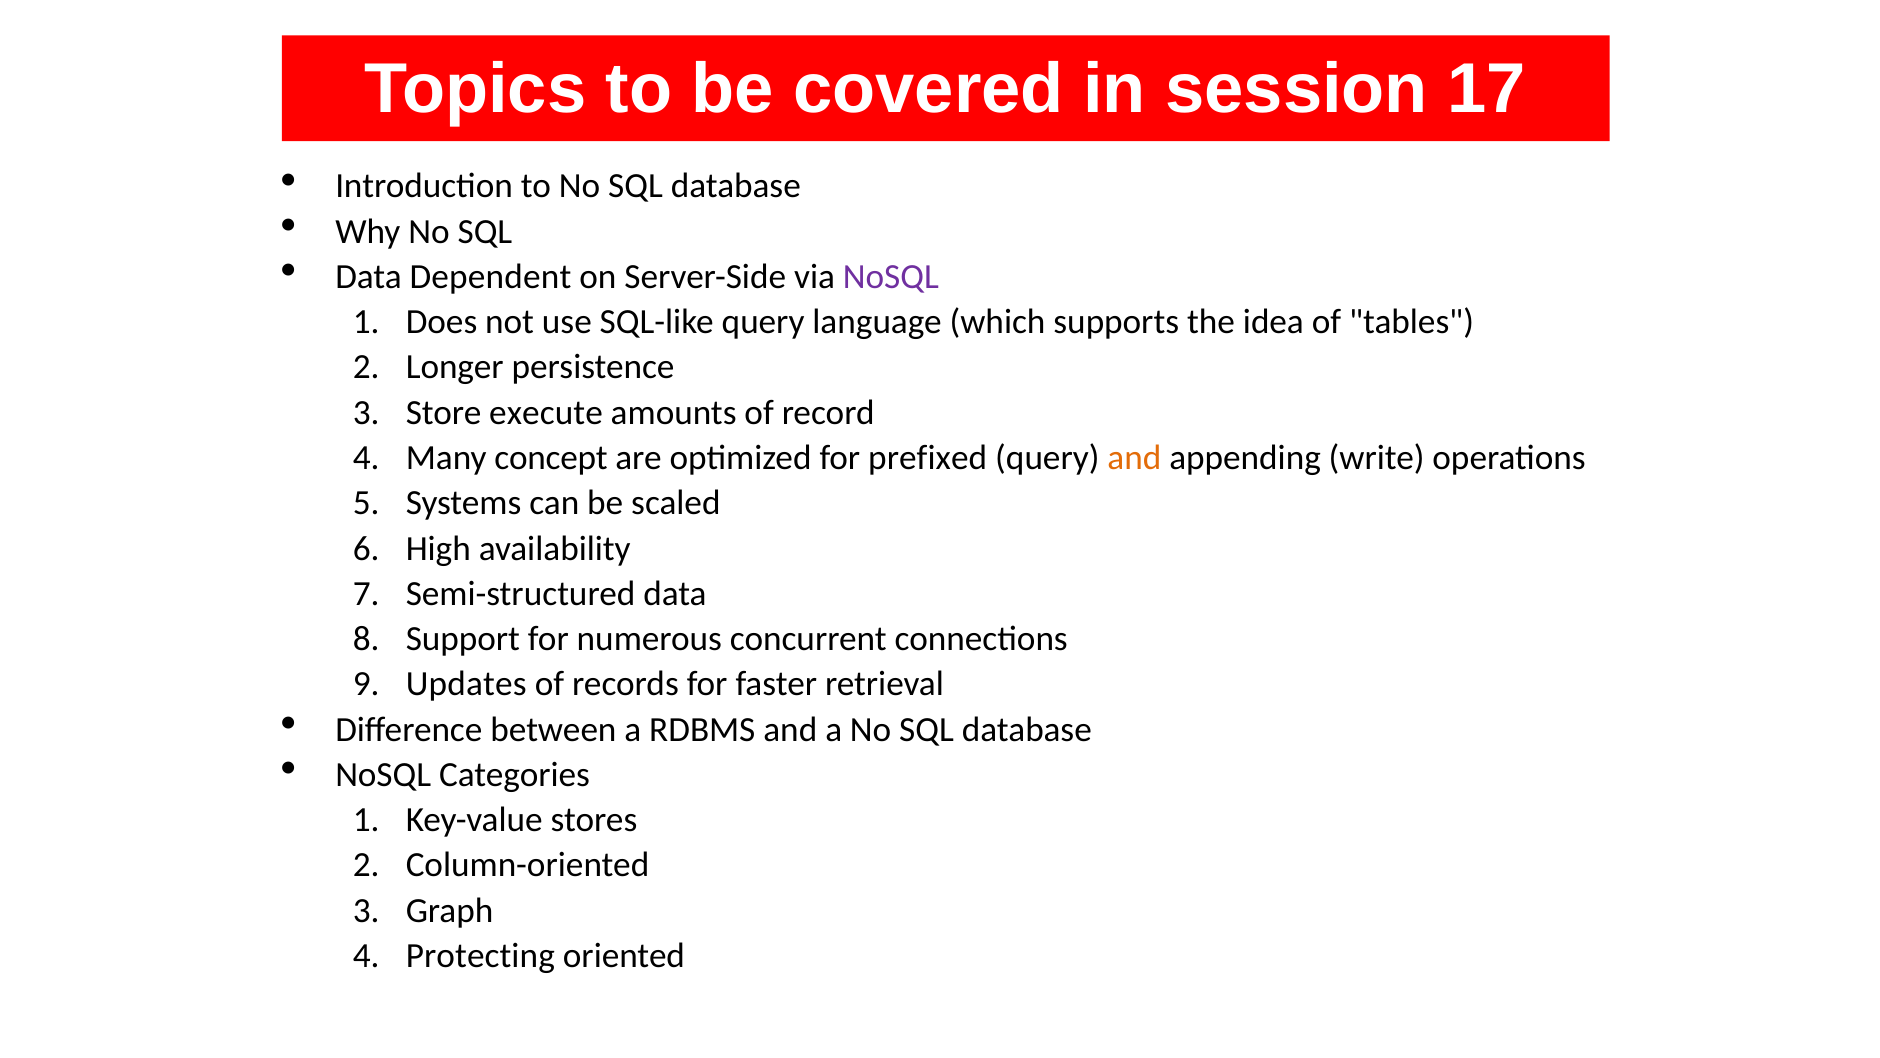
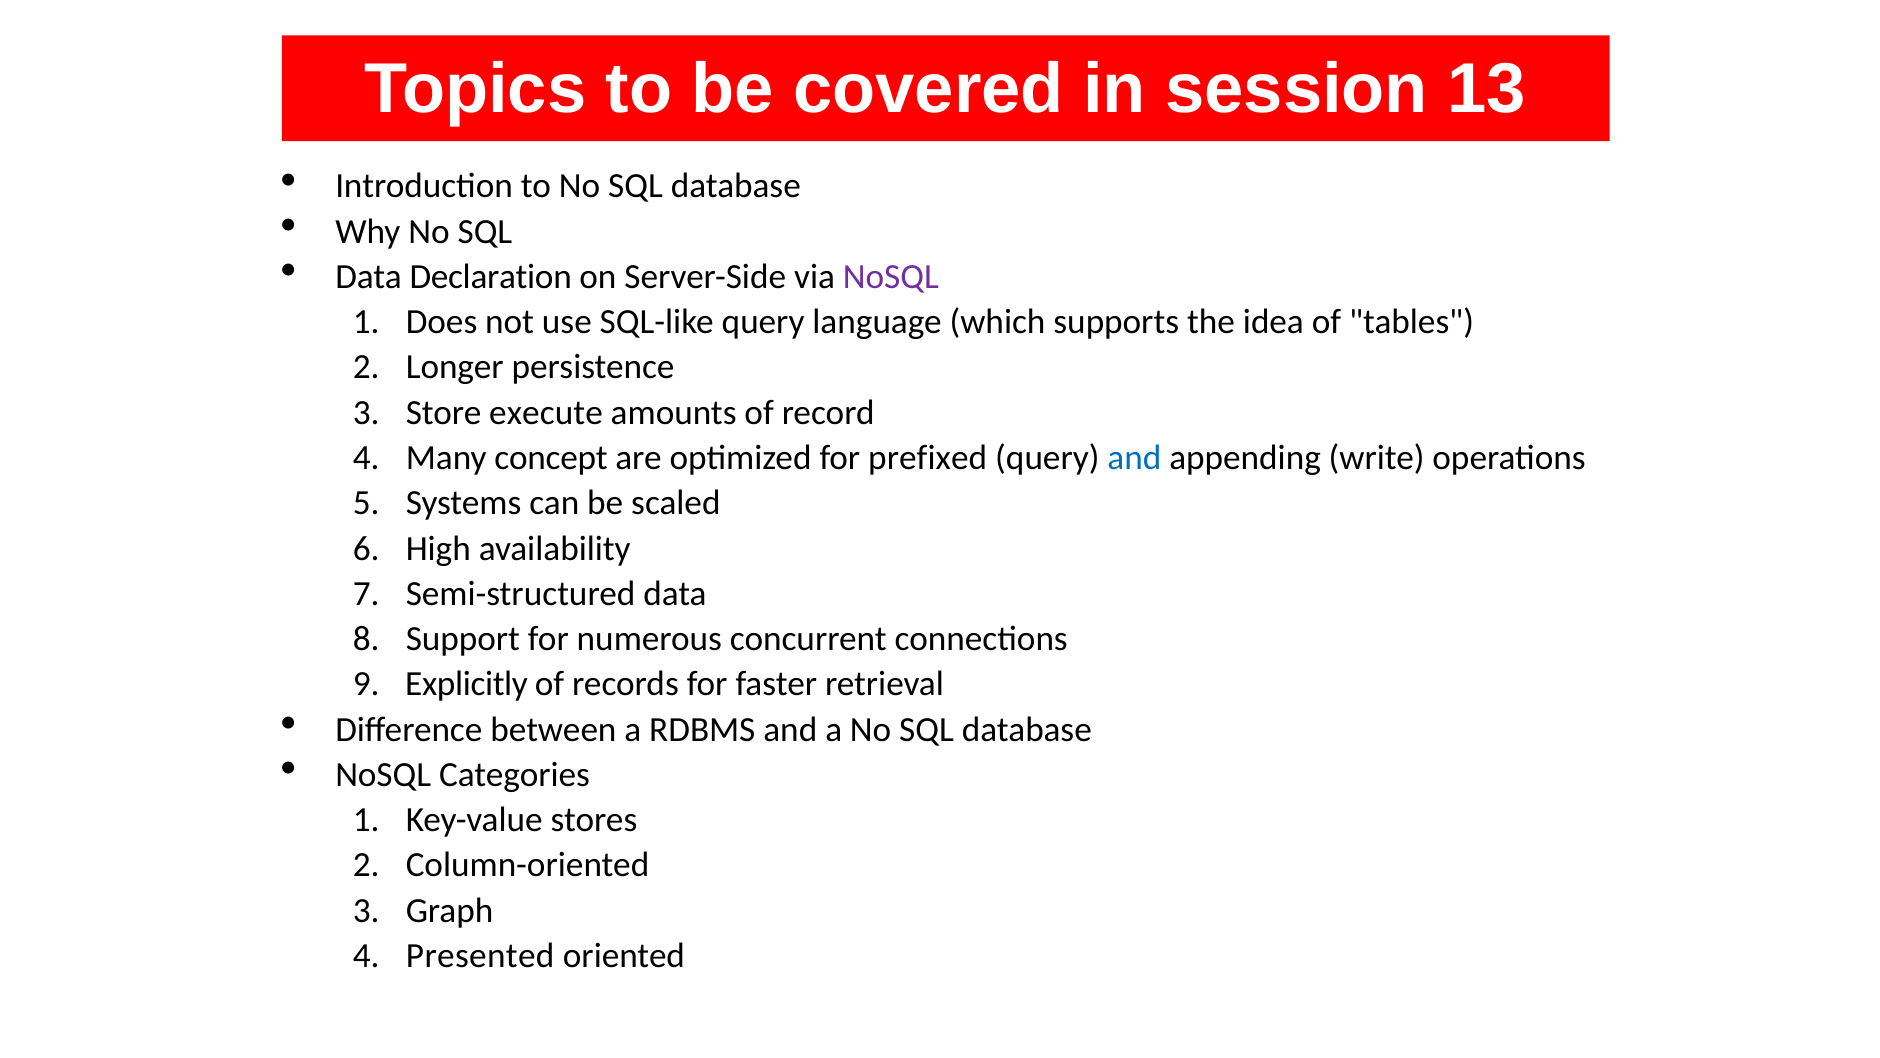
17: 17 -> 13
Dependent: Dependent -> Declaration
and at (1134, 458) colour: orange -> blue
Updates: Updates -> Explicitly
Protecting: Protecting -> Presented
